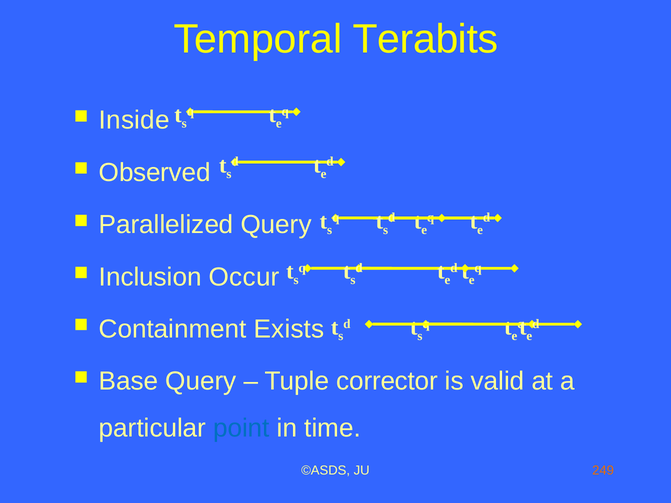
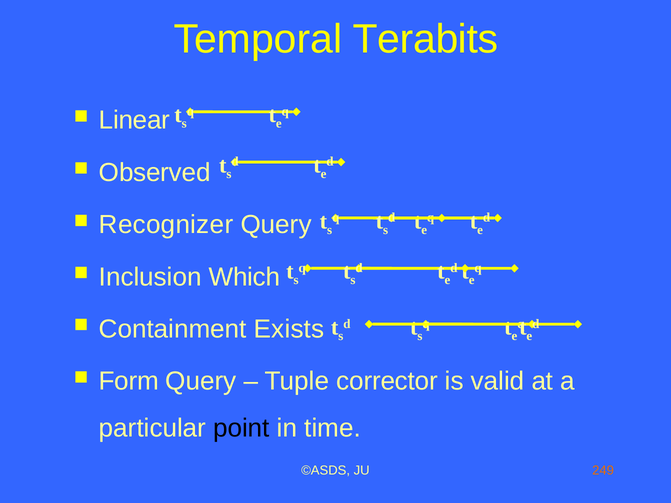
Inside: Inside -> Linear
Parallelized: Parallelized -> Recognizer
Occur: Occur -> Which
Base: Base -> Form
point colour: blue -> black
